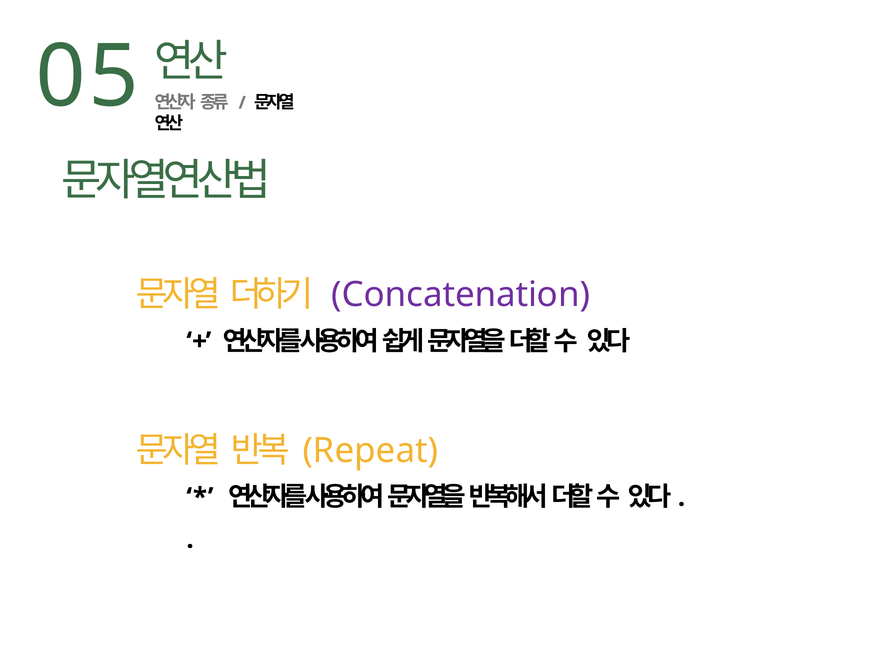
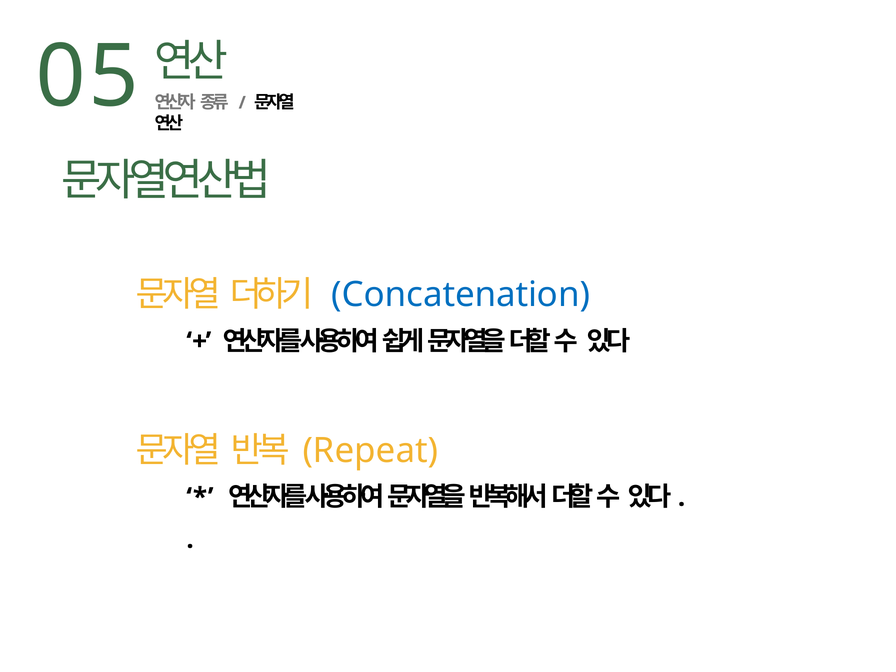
Concatenation colour: purple -> blue
